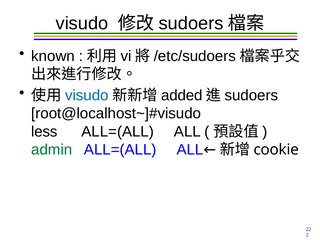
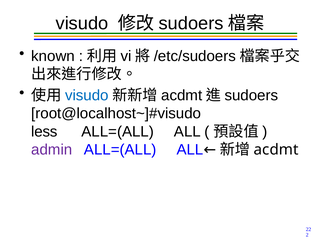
added at (182, 95): added -> acdmt
admin colour: green -> purple
cookie at (276, 150): cookie -> acdmt
